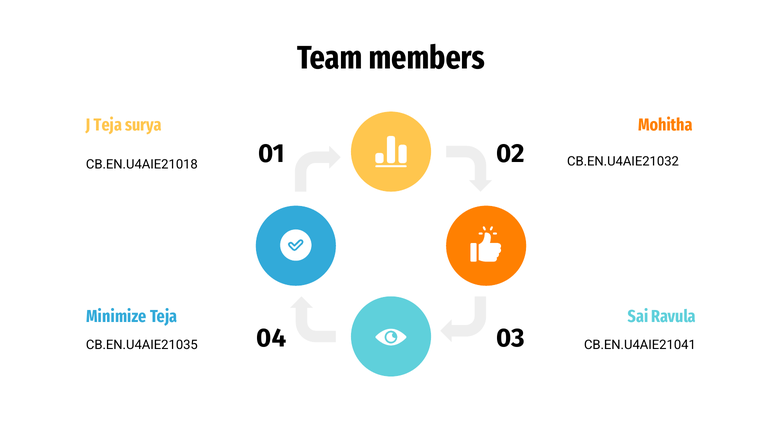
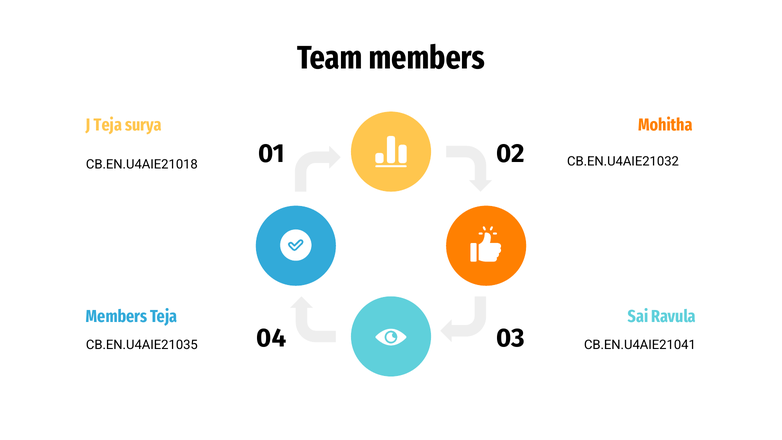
Minimize at (116, 316): Minimize -> Members
